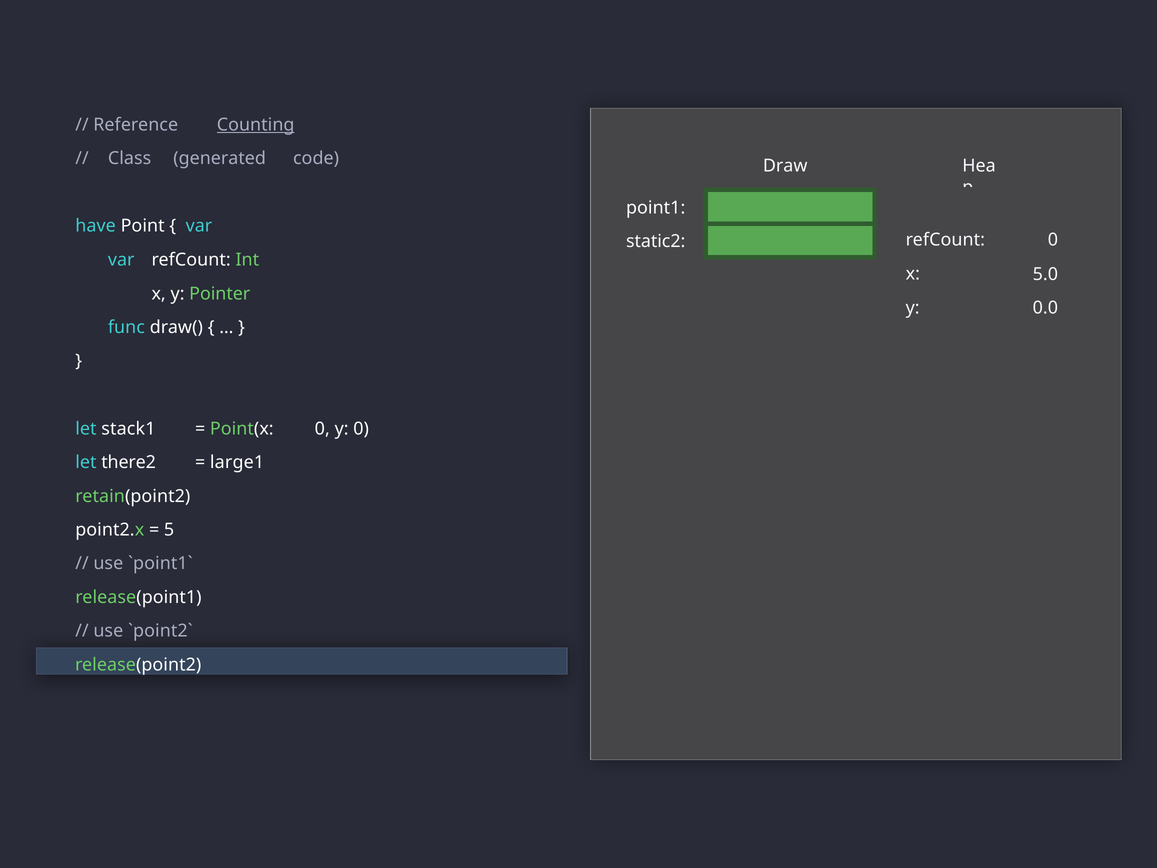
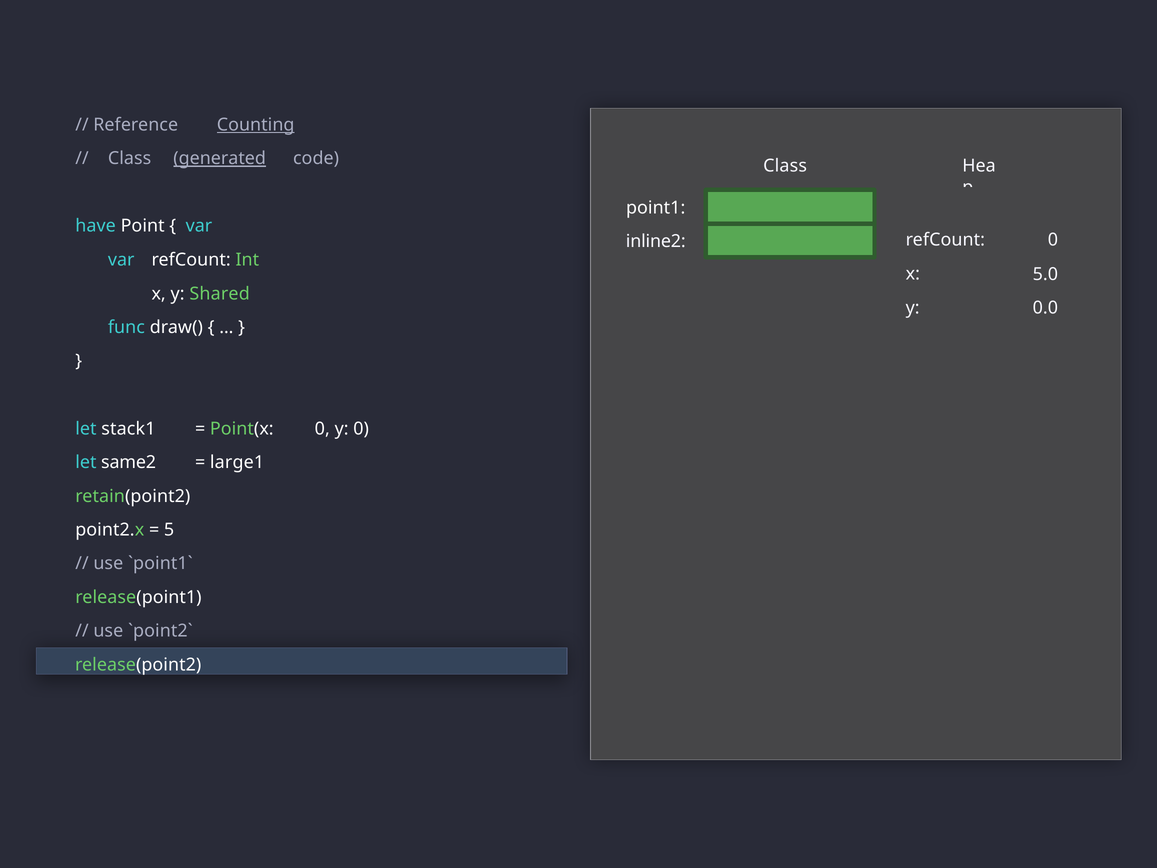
generated underline: none -> present
Draw at (785, 166): Draw -> Class
static2: static2 -> inline2
Pointer: Pointer -> Shared
there2: there2 -> same2
